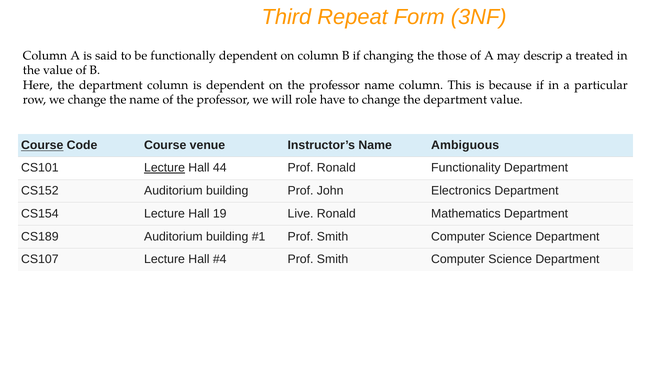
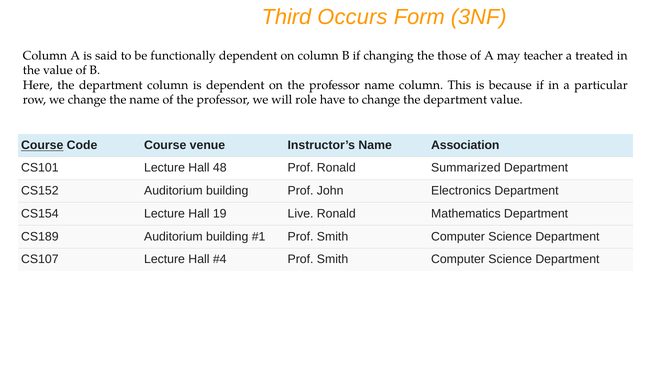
Repeat: Repeat -> Occurs
descrip: descrip -> teacher
Ambiguous: Ambiguous -> Association
Lecture at (165, 168) underline: present -> none
44: 44 -> 48
Functionality: Functionality -> Summarized
